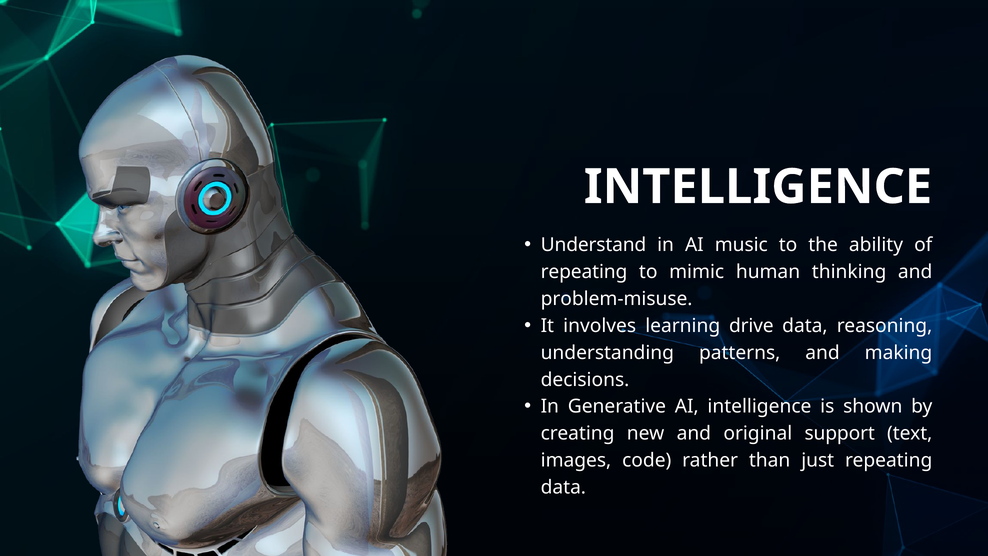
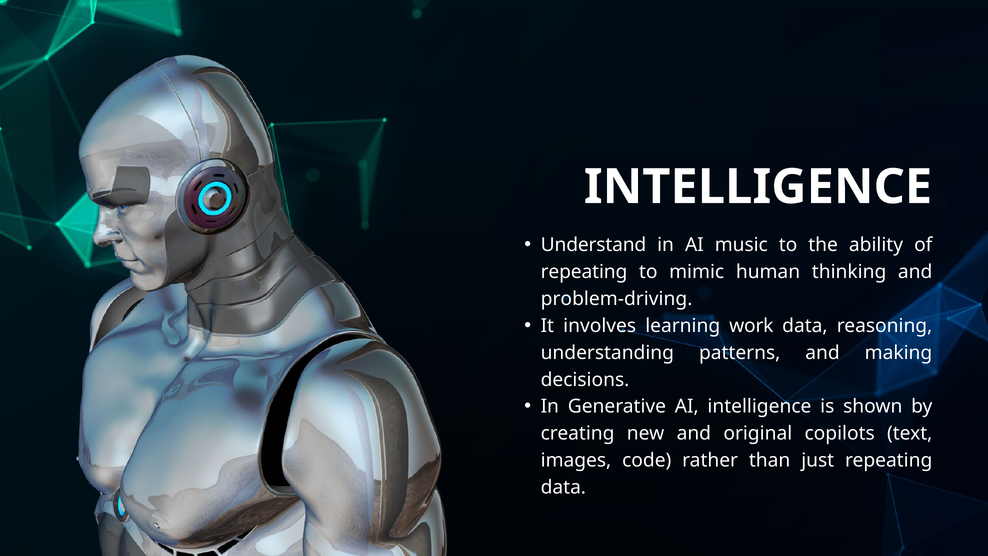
problem-misuse: problem-misuse -> problem-driving
drive: drive -> work
support: support -> copilots
